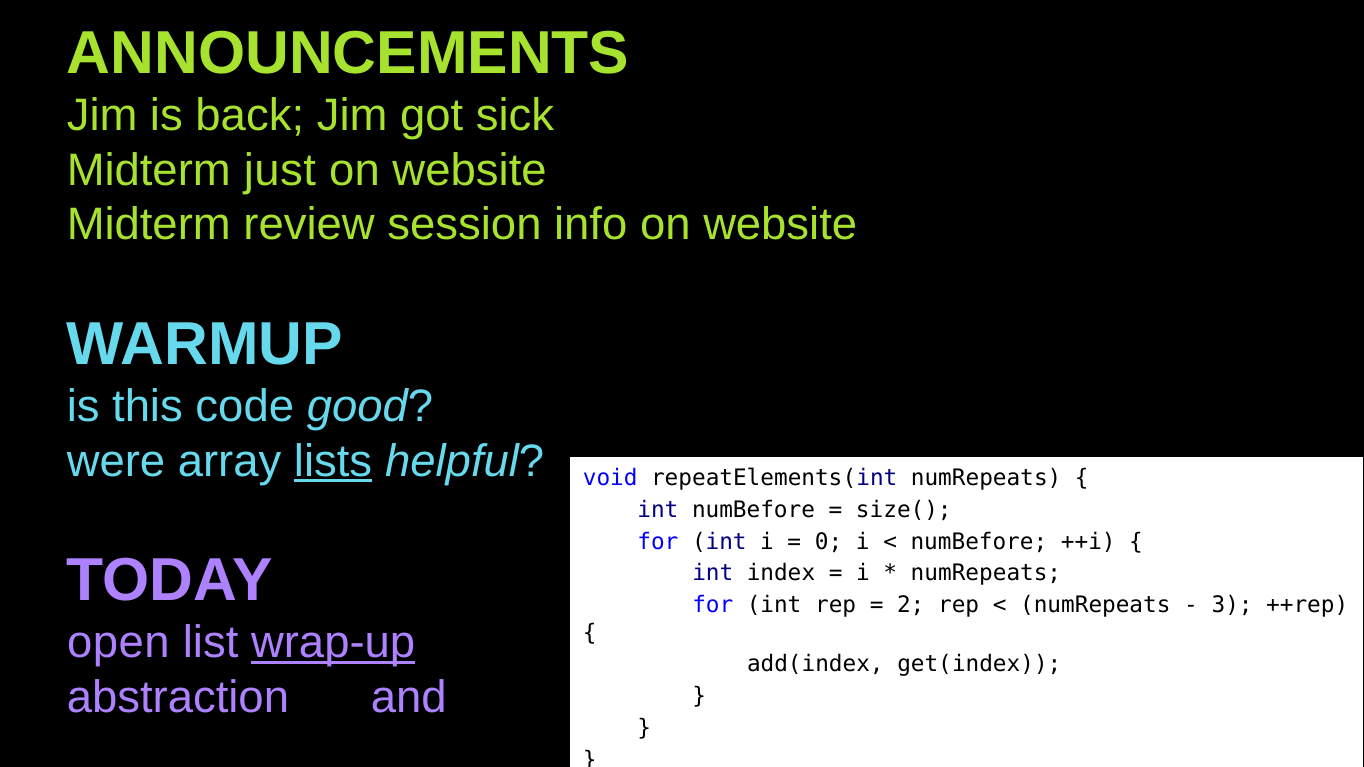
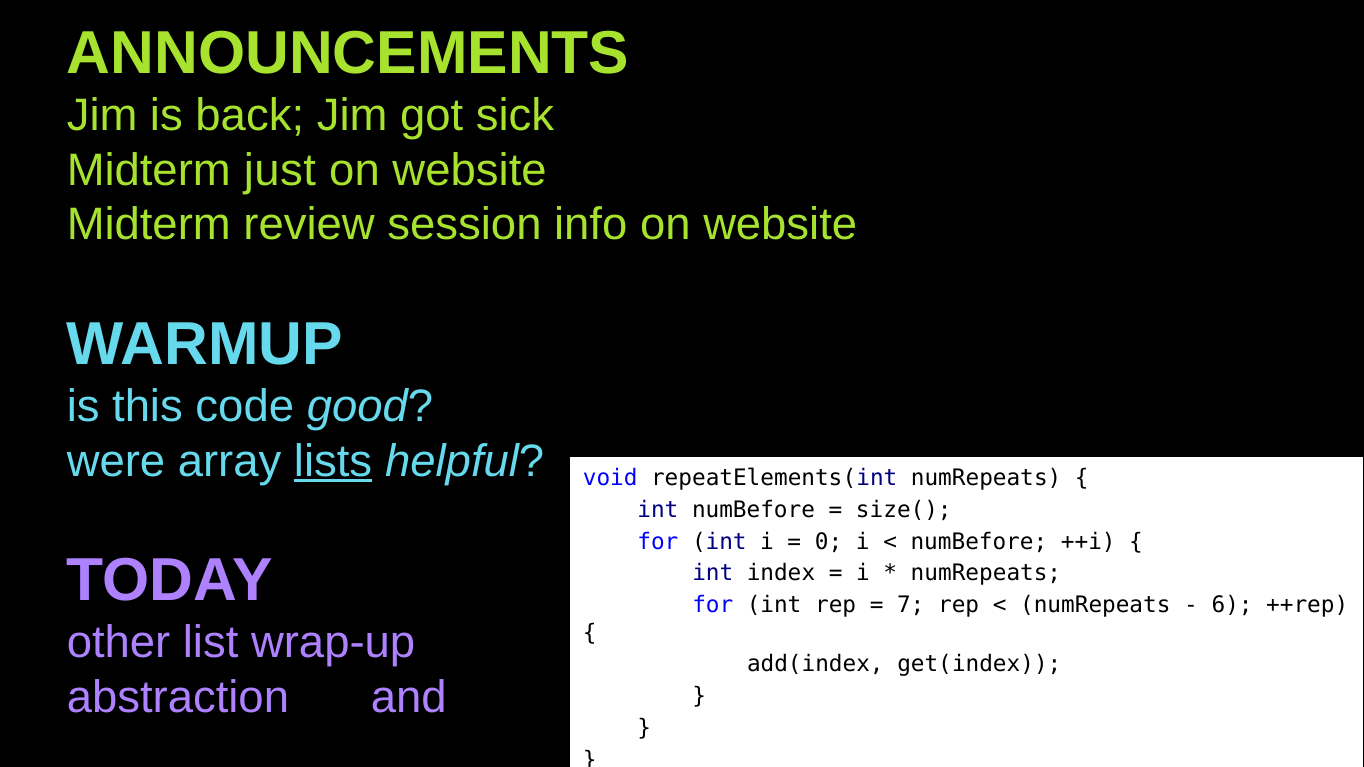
2: 2 -> 7
3: 3 -> 6
open: open -> other
wrap-up underline: present -> none
